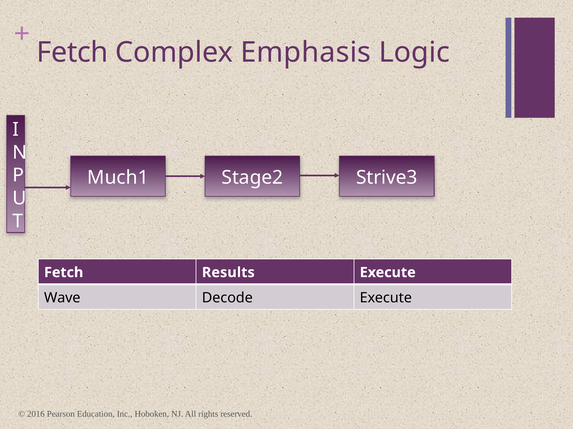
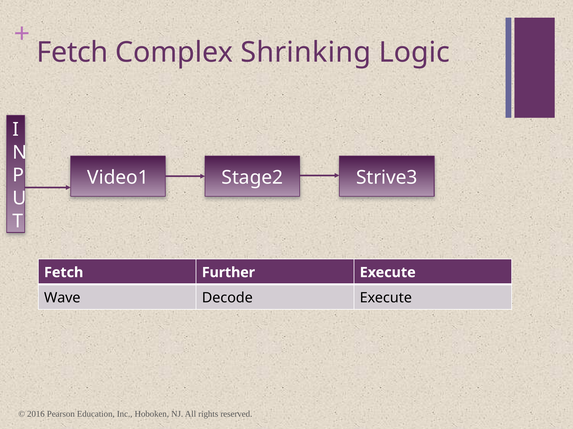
Emphasis: Emphasis -> Shrinking
Much1: Much1 -> Video1
Results: Results -> Further
